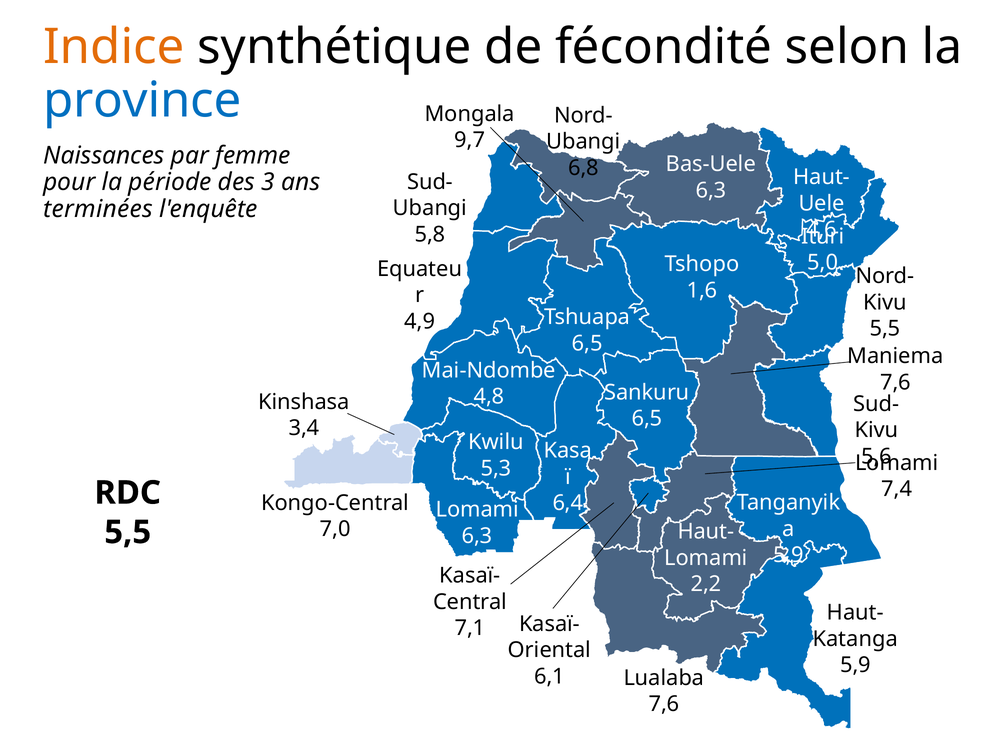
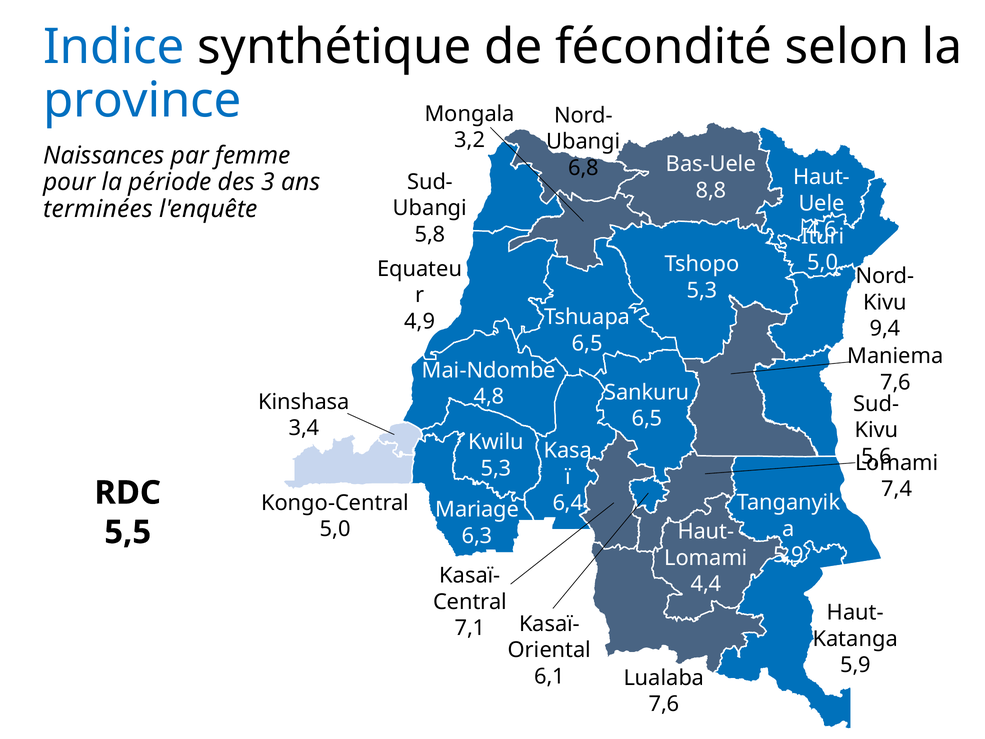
Indice colour: orange -> blue
9,7: 9,7 -> 3,2
6,3 at (711, 190): 6,3 -> 8,8
1,6 at (702, 290): 1,6 -> 5,3
5,5 at (885, 329): 5,5 -> 9,4
Lomami at (477, 509): Lomami -> Mariage
7,0 at (335, 529): 7,0 -> 5,0
2,2: 2,2 -> 4,4
